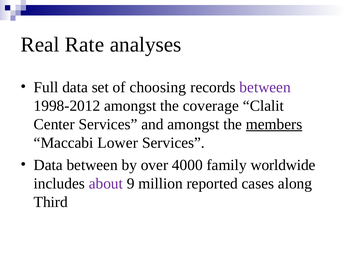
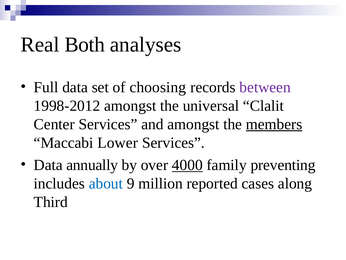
Rate: Rate -> Both
coverage: coverage -> universal
Data between: between -> annually
4000 underline: none -> present
worldwide: worldwide -> preventing
about colour: purple -> blue
